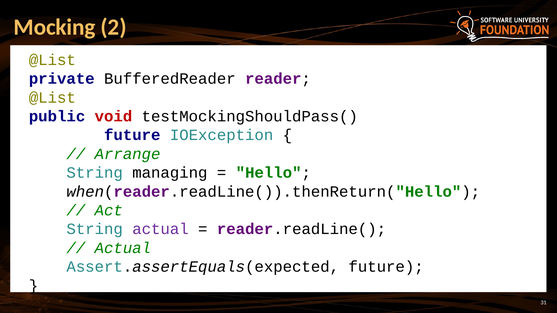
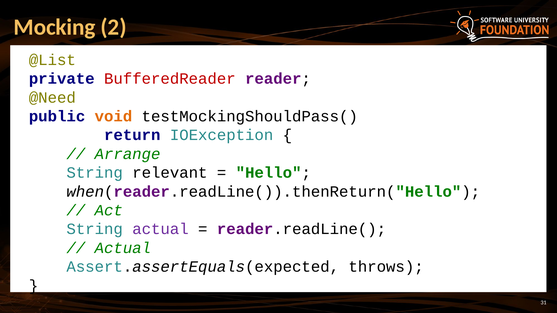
BufferedReader colour: black -> red
@List at (52, 98): @List -> @Need
void colour: red -> orange
future at (132, 135): future -> return
managing: managing -> relevant
Assert.assertEquals(expected future: future -> throws
